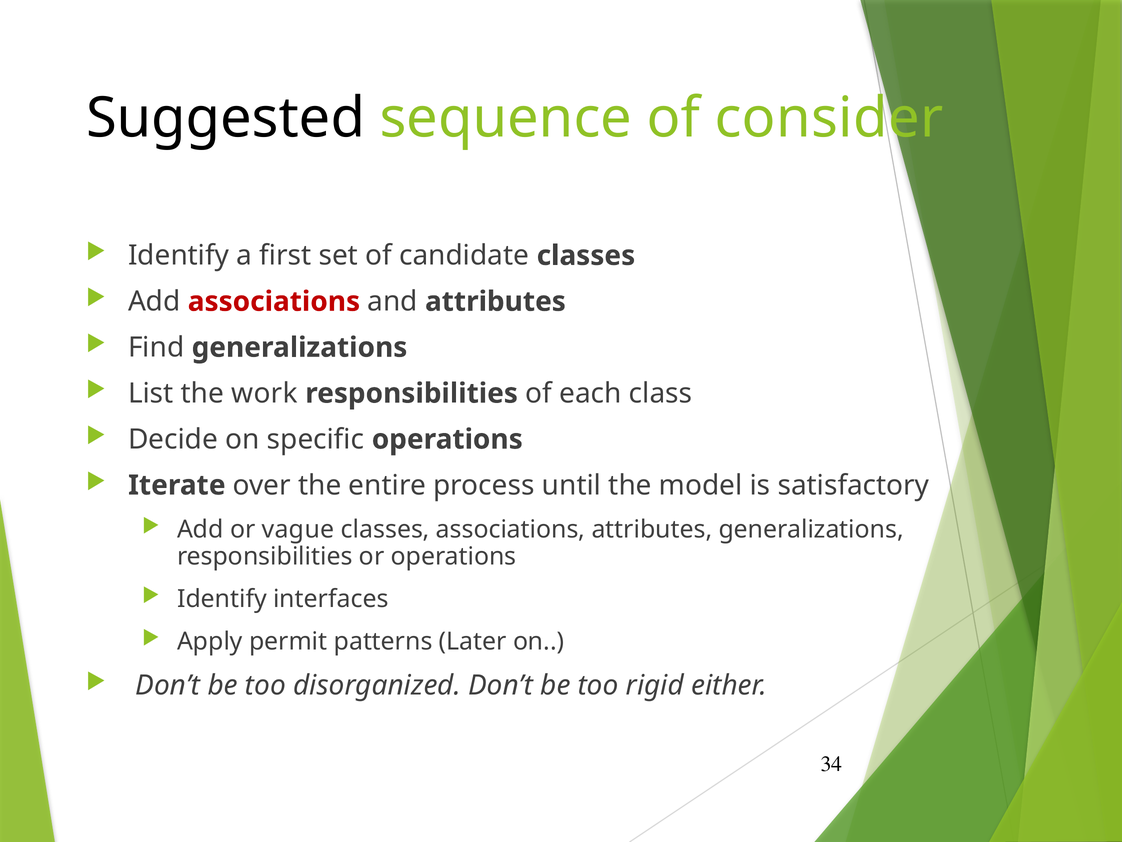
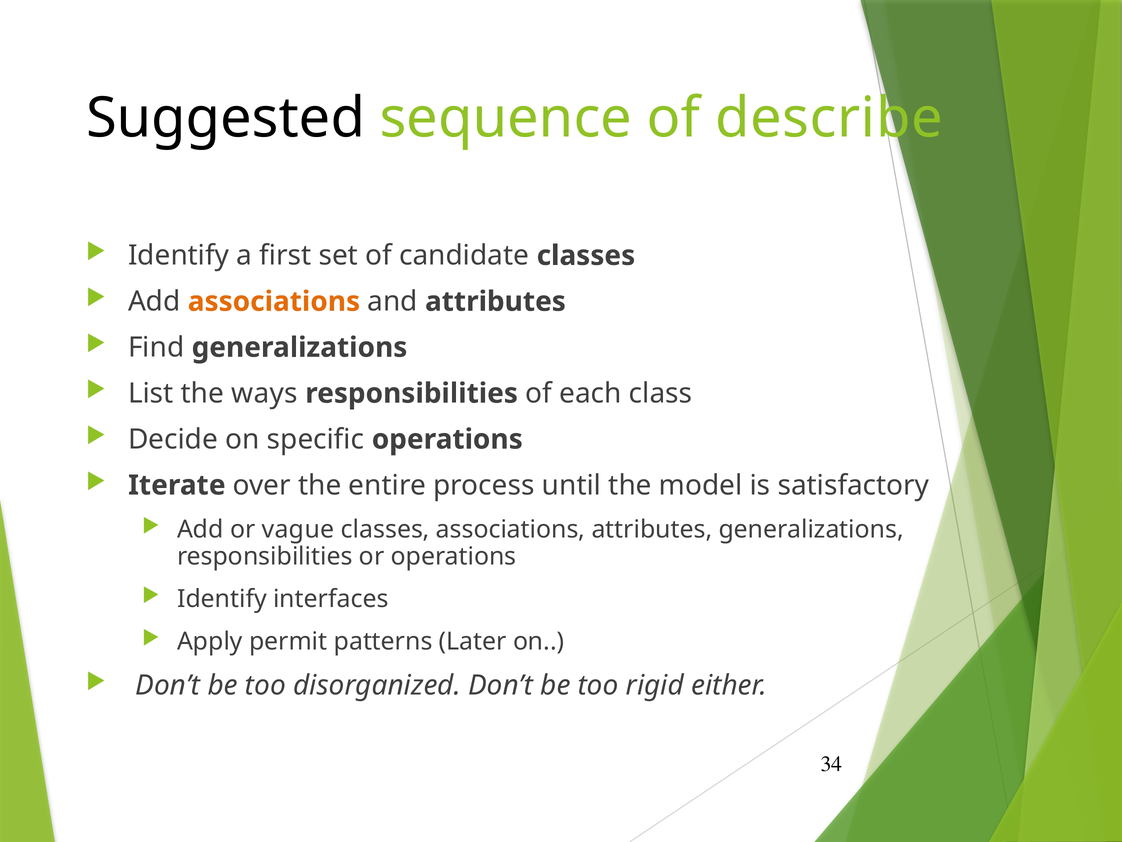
consider: consider -> describe
associations at (274, 301) colour: red -> orange
work: work -> ways
